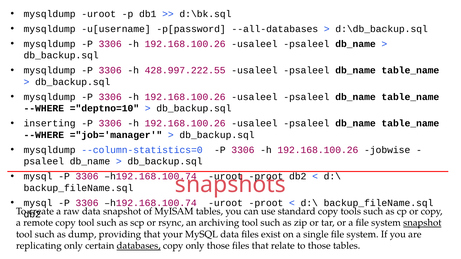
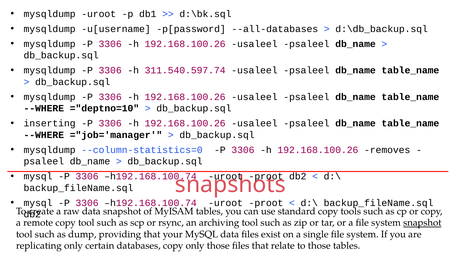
428.997.222.55: 428.997.222.55 -> 311.540.597.74
jobwise: jobwise -> removes
databases underline: present -> none
